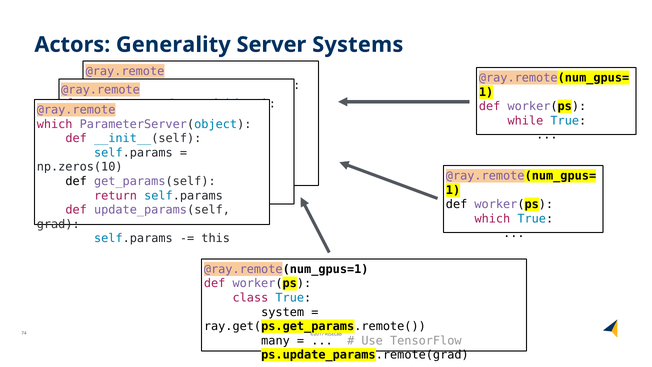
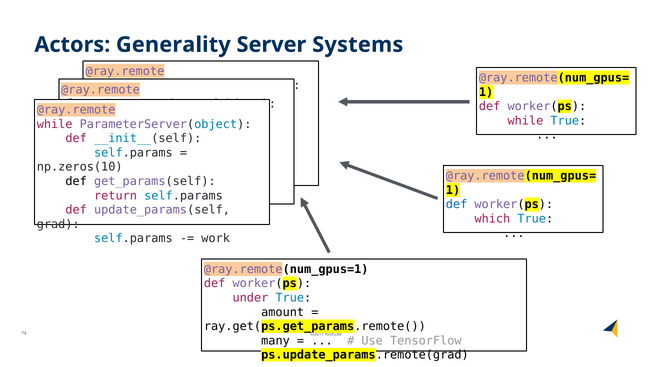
which at (55, 124): which -> while
def at (457, 204) colour: black -> blue
this: this -> work
class at (250, 298): class -> under
system: system -> amount
